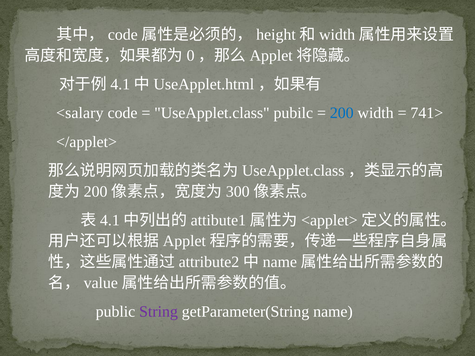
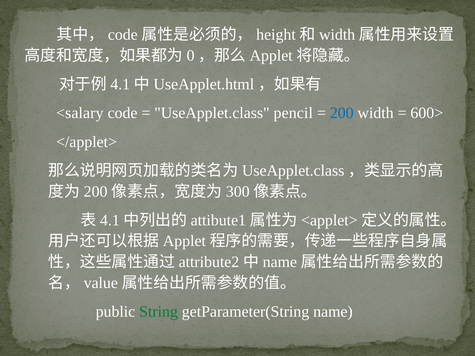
pubilc: pubilc -> pencil
741>: 741> -> 600>
String colour: purple -> green
